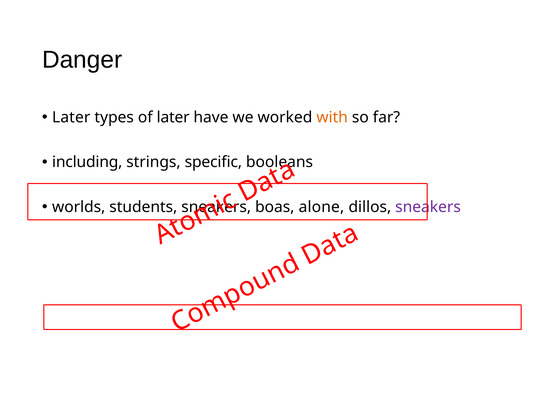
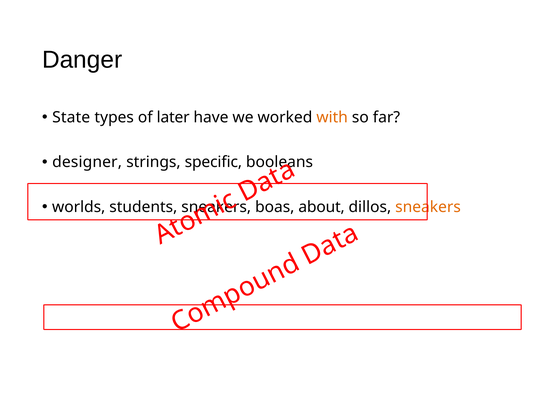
Later at (71, 118): Later -> State
including: including -> designer
alone: alone -> about
sneakers at (428, 207) colour: purple -> orange
